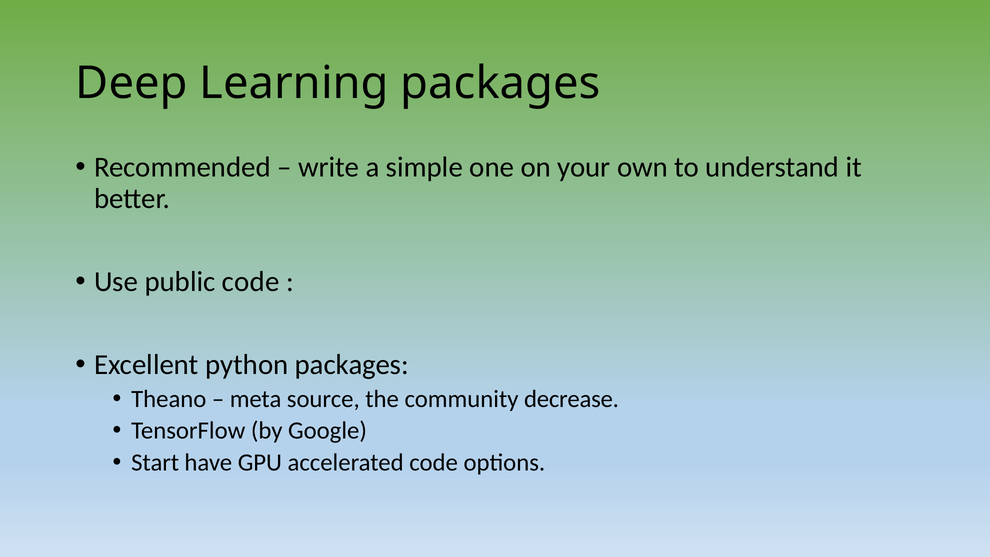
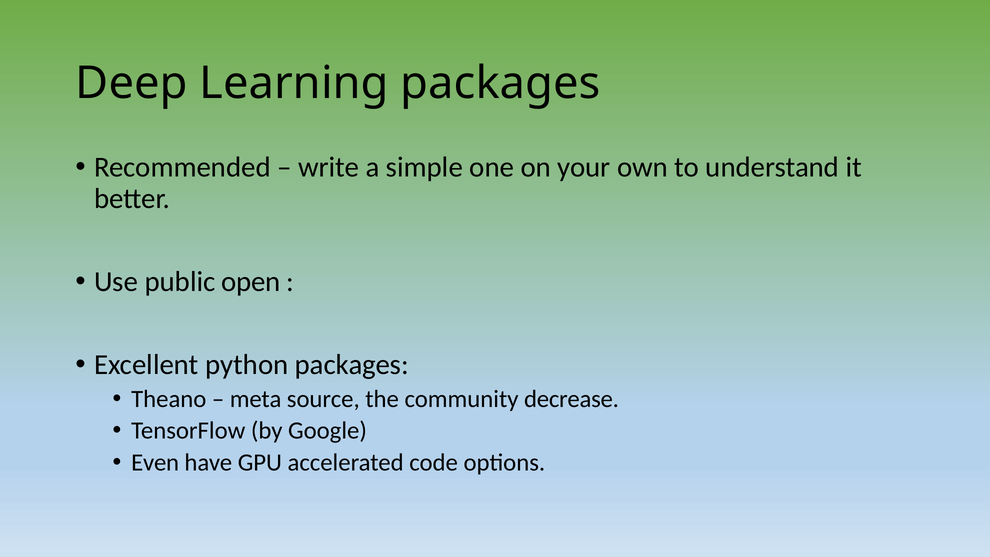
public code: code -> open
Start: Start -> Even
